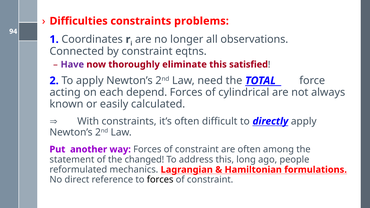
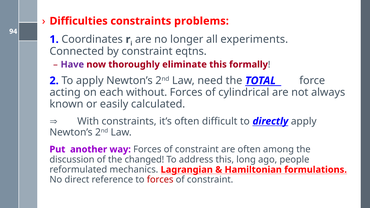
observations: observations -> experiments
satisfied: satisfied -> formally
depend: depend -> without
statement: statement -> discussion
forces at (160, 180) colour: black -> red
